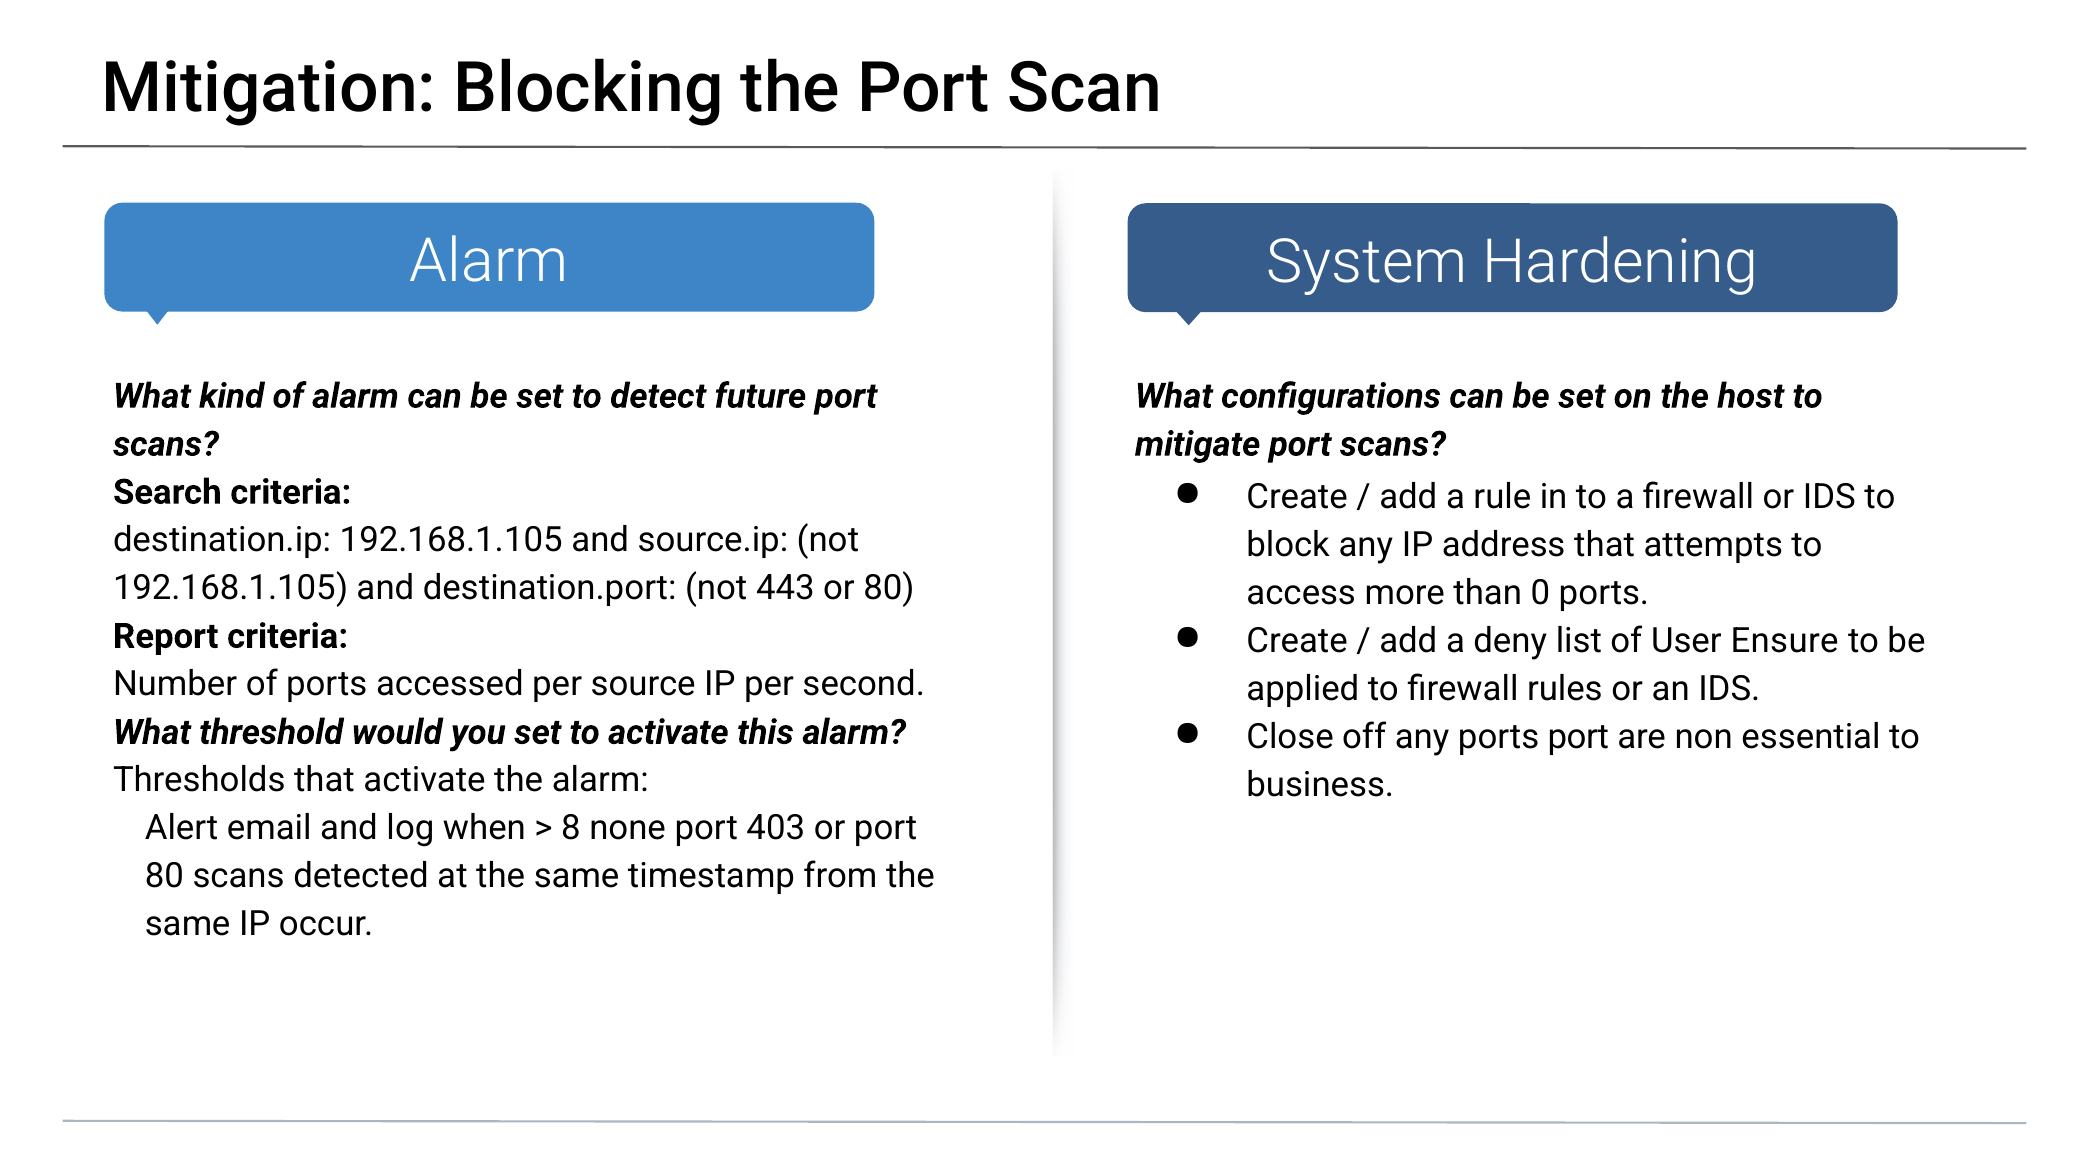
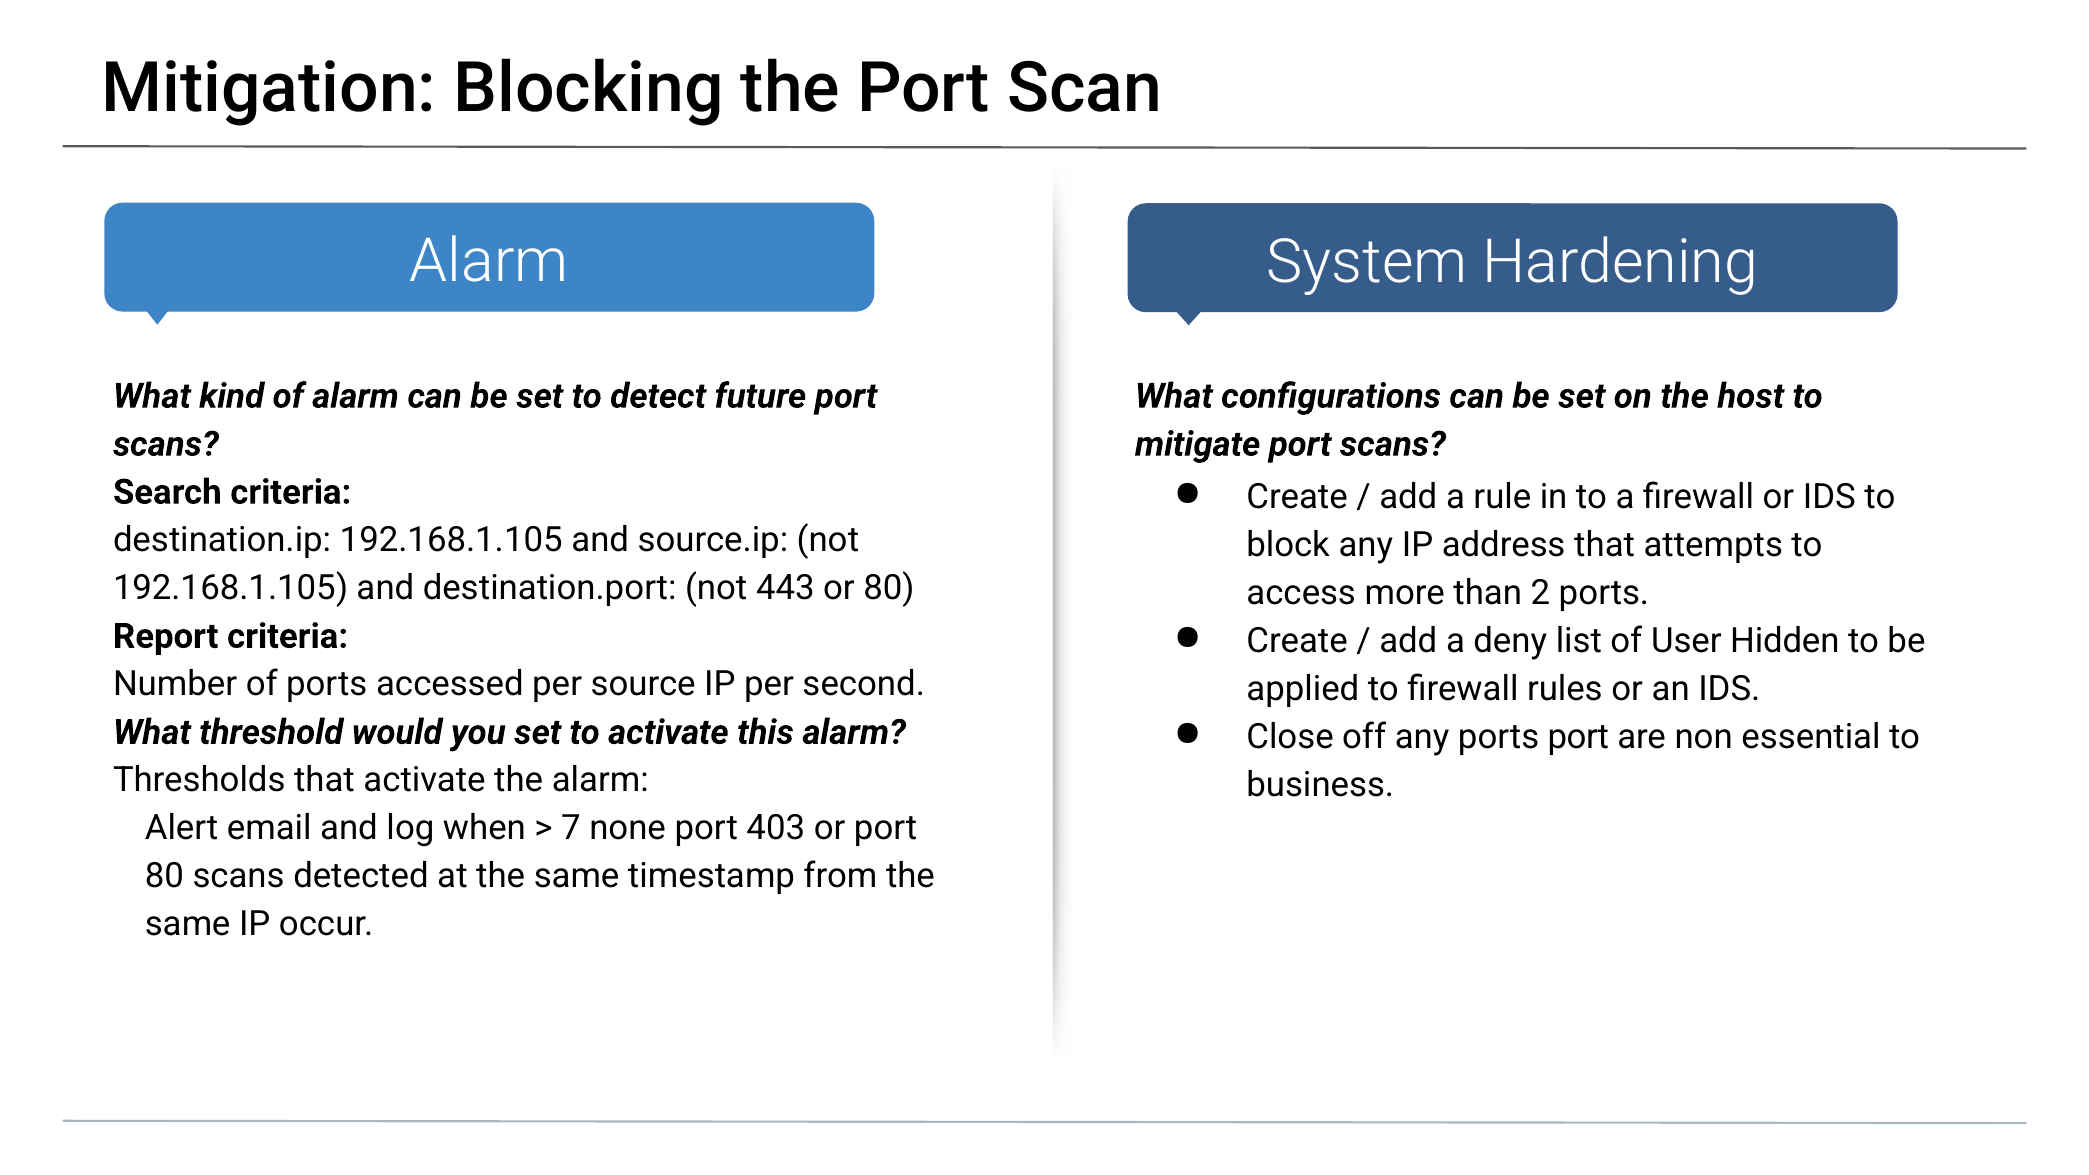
0: 0 -> 2
Ensure: Ensure -> Hidden
8: 8 -> 7
